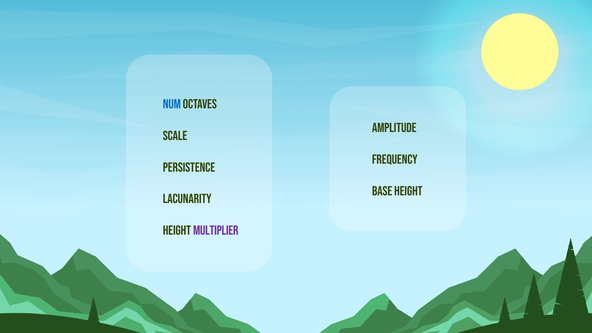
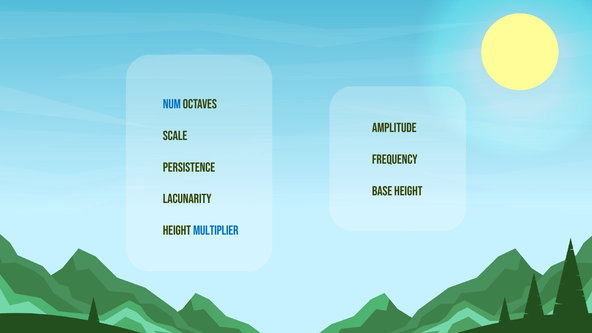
MULTIPLIER colour: purple -> blue
